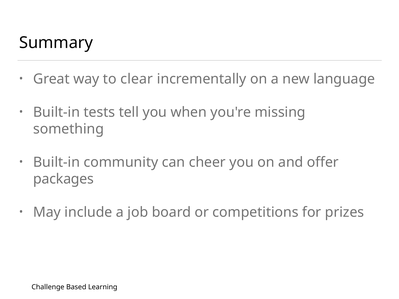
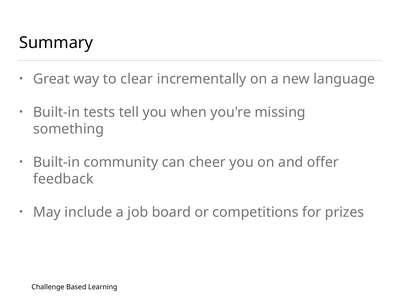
packages: packages -> feedback
